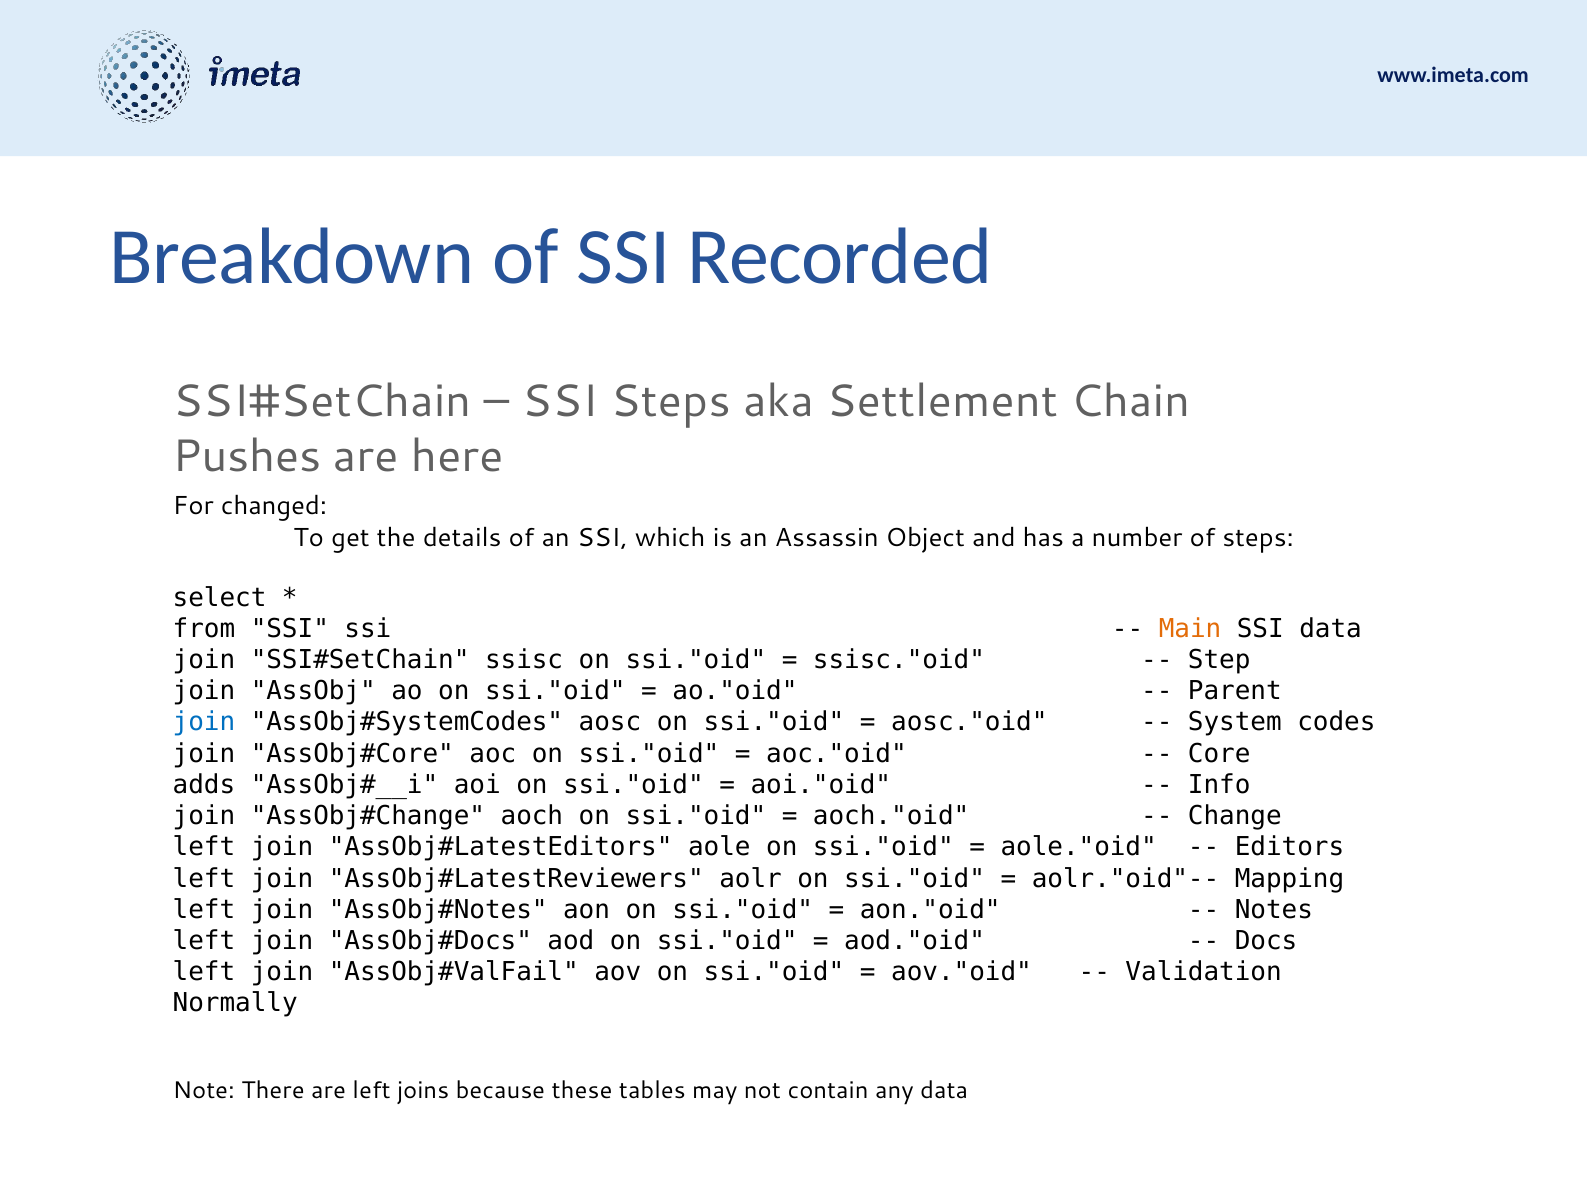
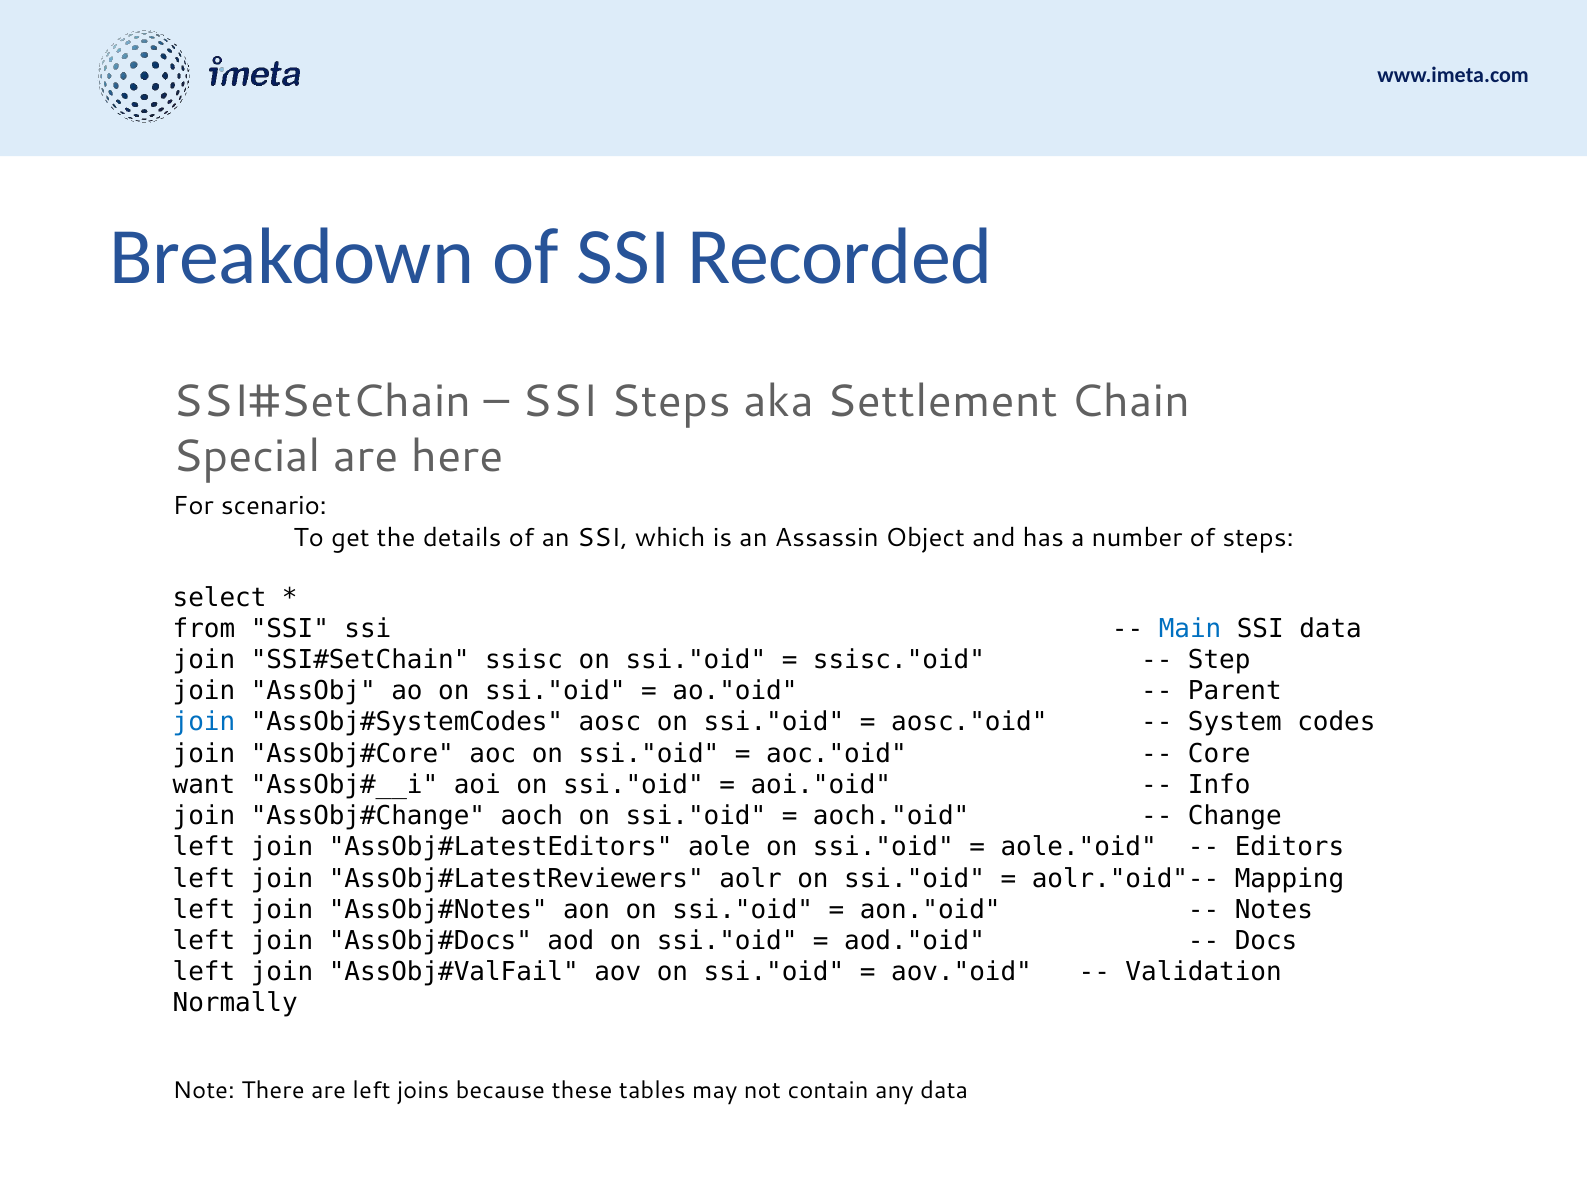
Pushes: Pushes -> Special
changed: changed -> scenario
Main colour: orange -> blue
adds: adds -> want
